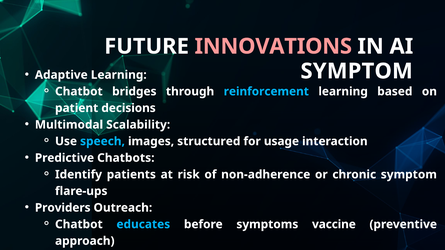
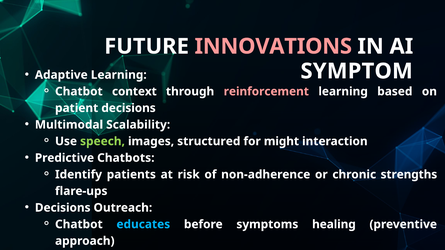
bridges: bridges -> context
reinforcement colour: light blue -> pink
speech colour: light blue -> light green
usage: usage -> might
chronic symptom: symptom -> strengths
Providers at (63, 208): Providers -> Decisions
vaccine: vaccine -> healing
